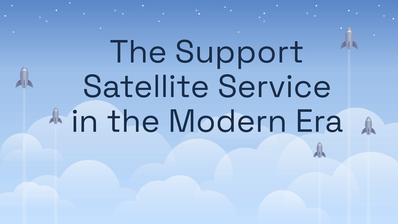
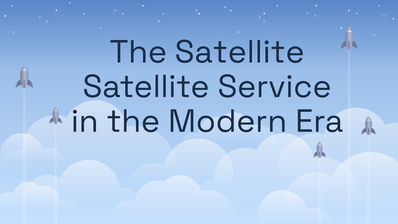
The Support: Support -> Satellite
